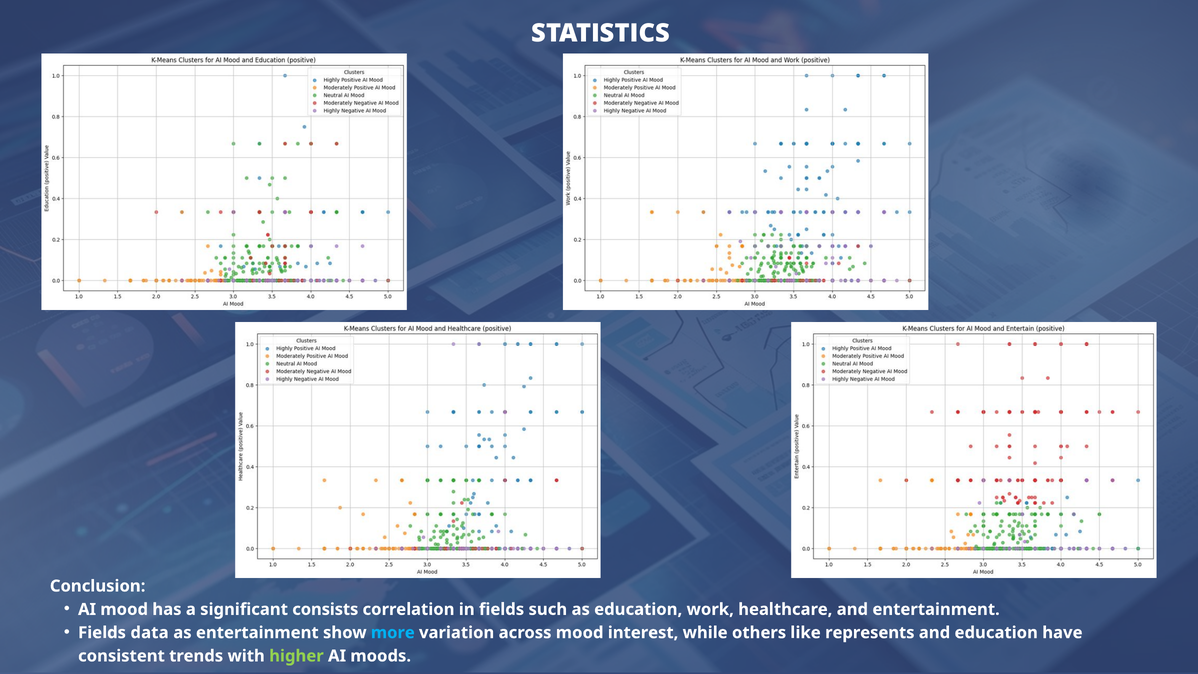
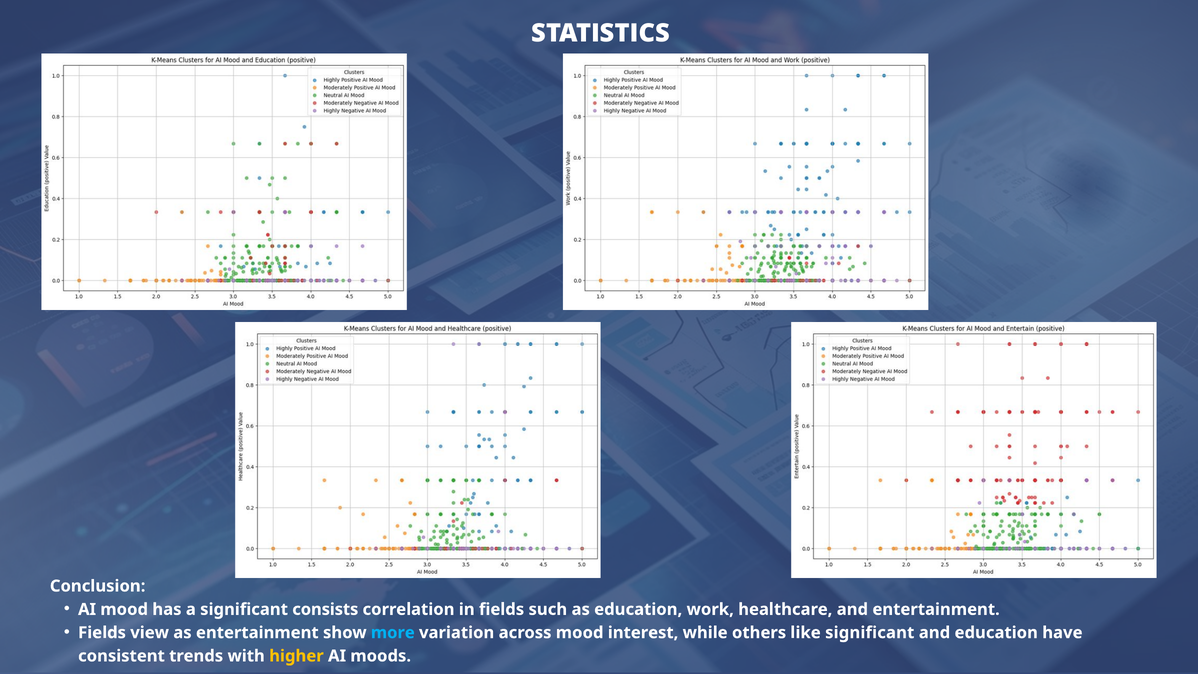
data: data -> view
like represents: represents -> significant
higher colour: light green -> yellow
